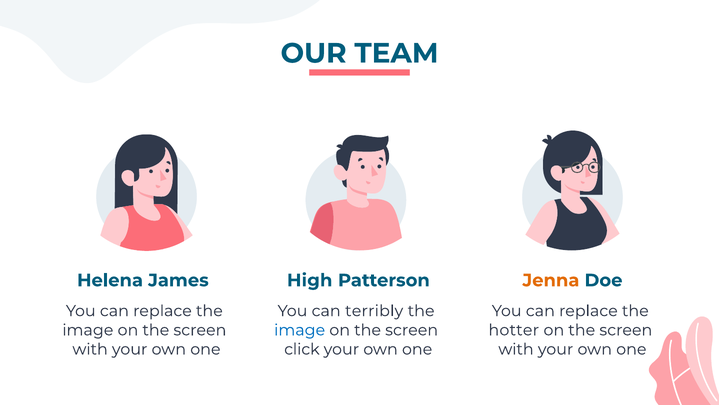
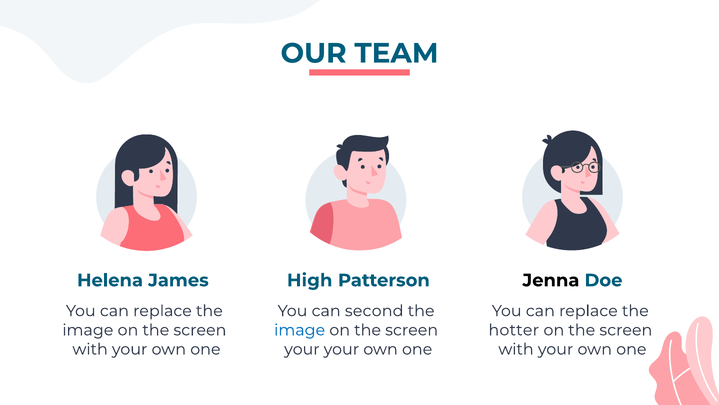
Jenna colour: orange -> black
terribly: terribly -> second
click at (302, 349): click -> your
